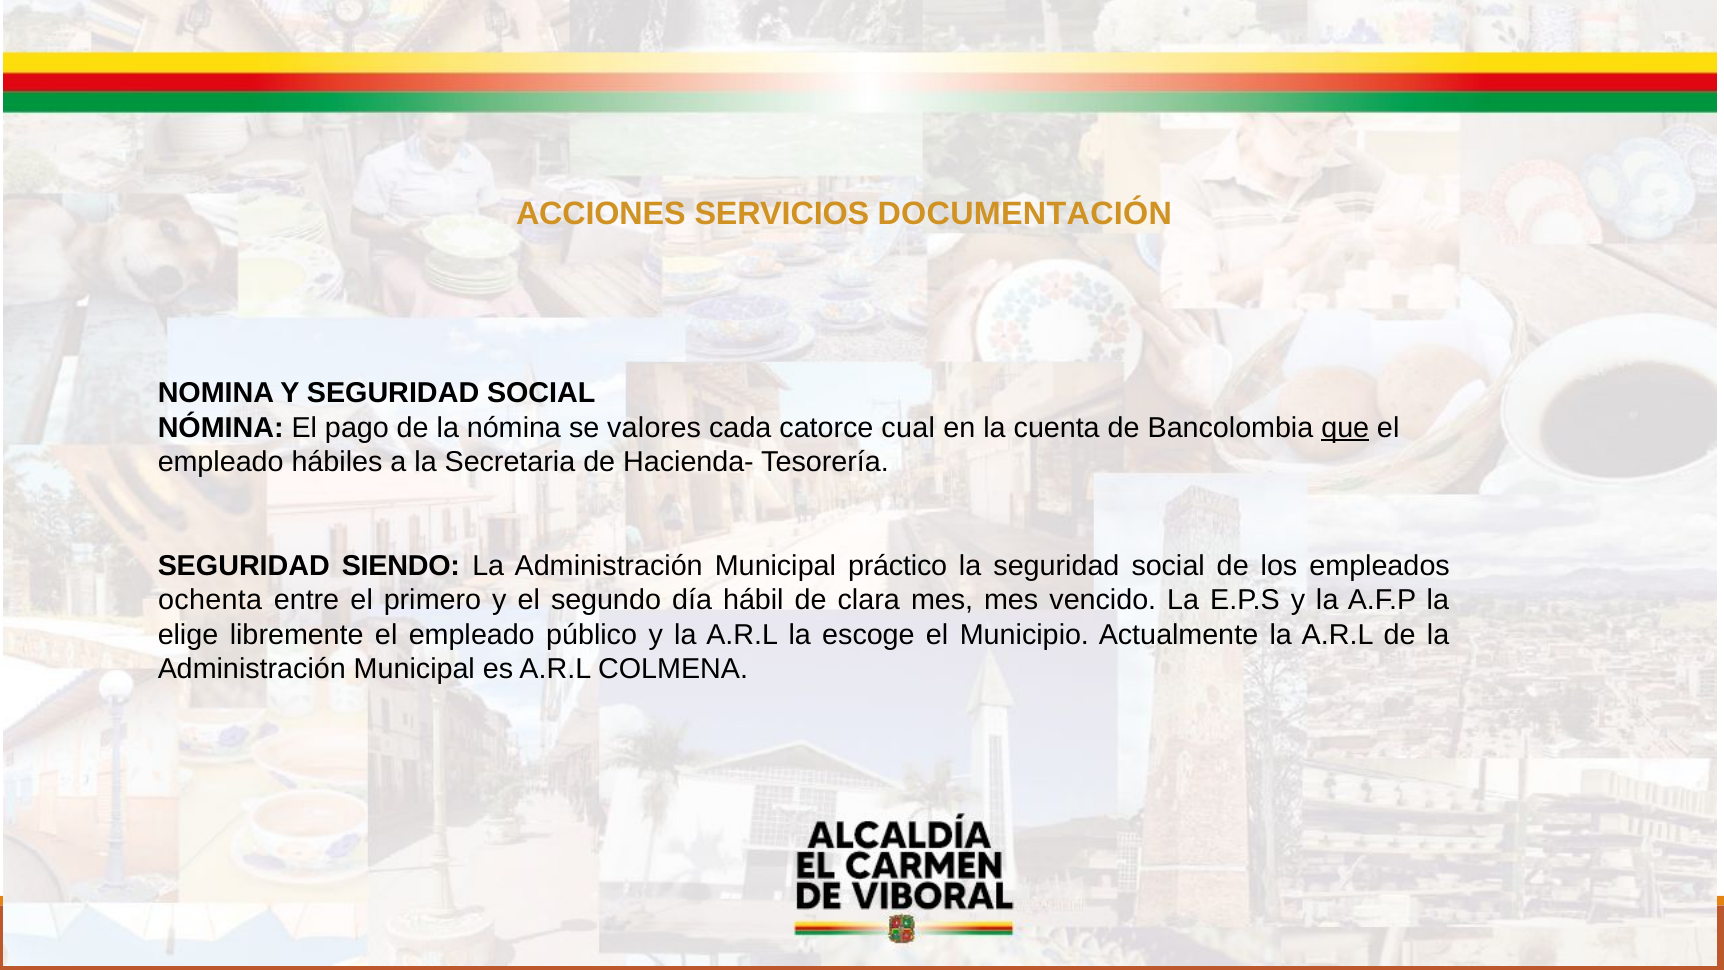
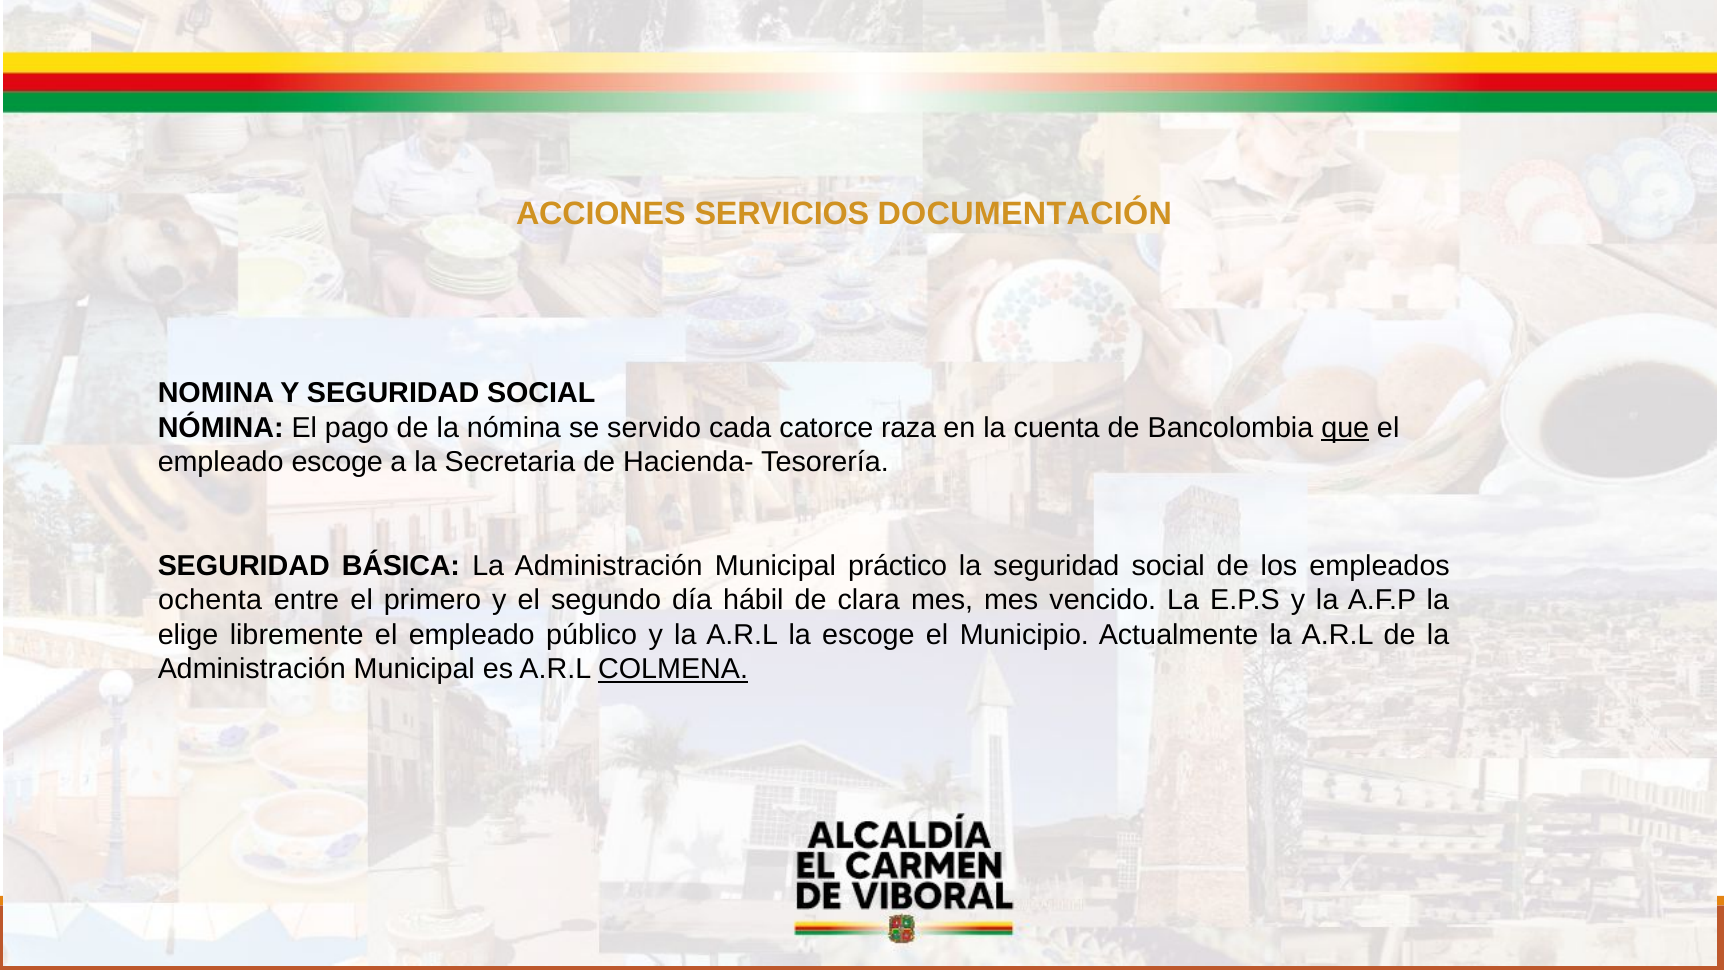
valores: valores -> servido
cual: cual -> raza
empleado hábiles: hábiles -> escoge
SIENDO: SIENDO -> BÁSICA
COLMENA underline: none -> present
